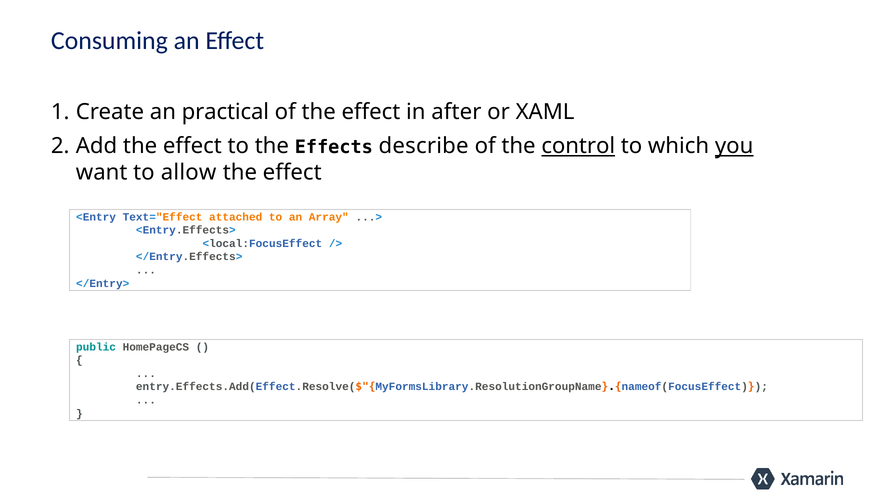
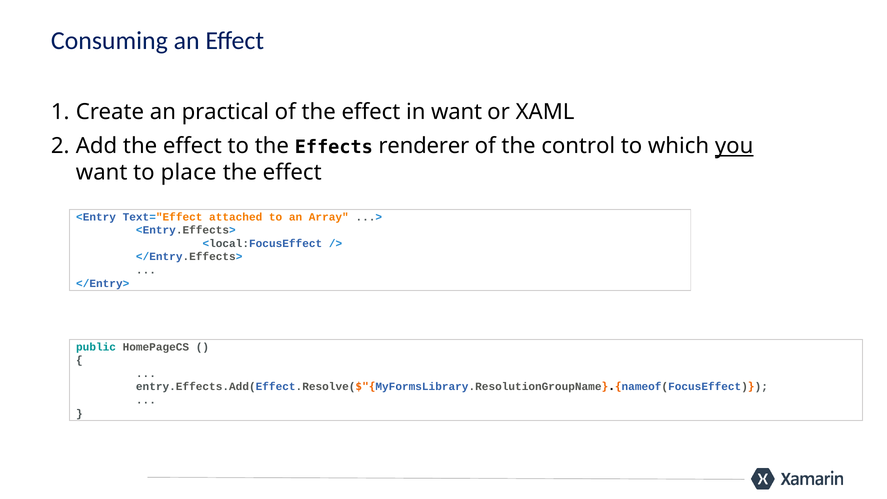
in after: after -> want
describe: describe -> renderer
control underline: present -> none
allow: allow -> place
